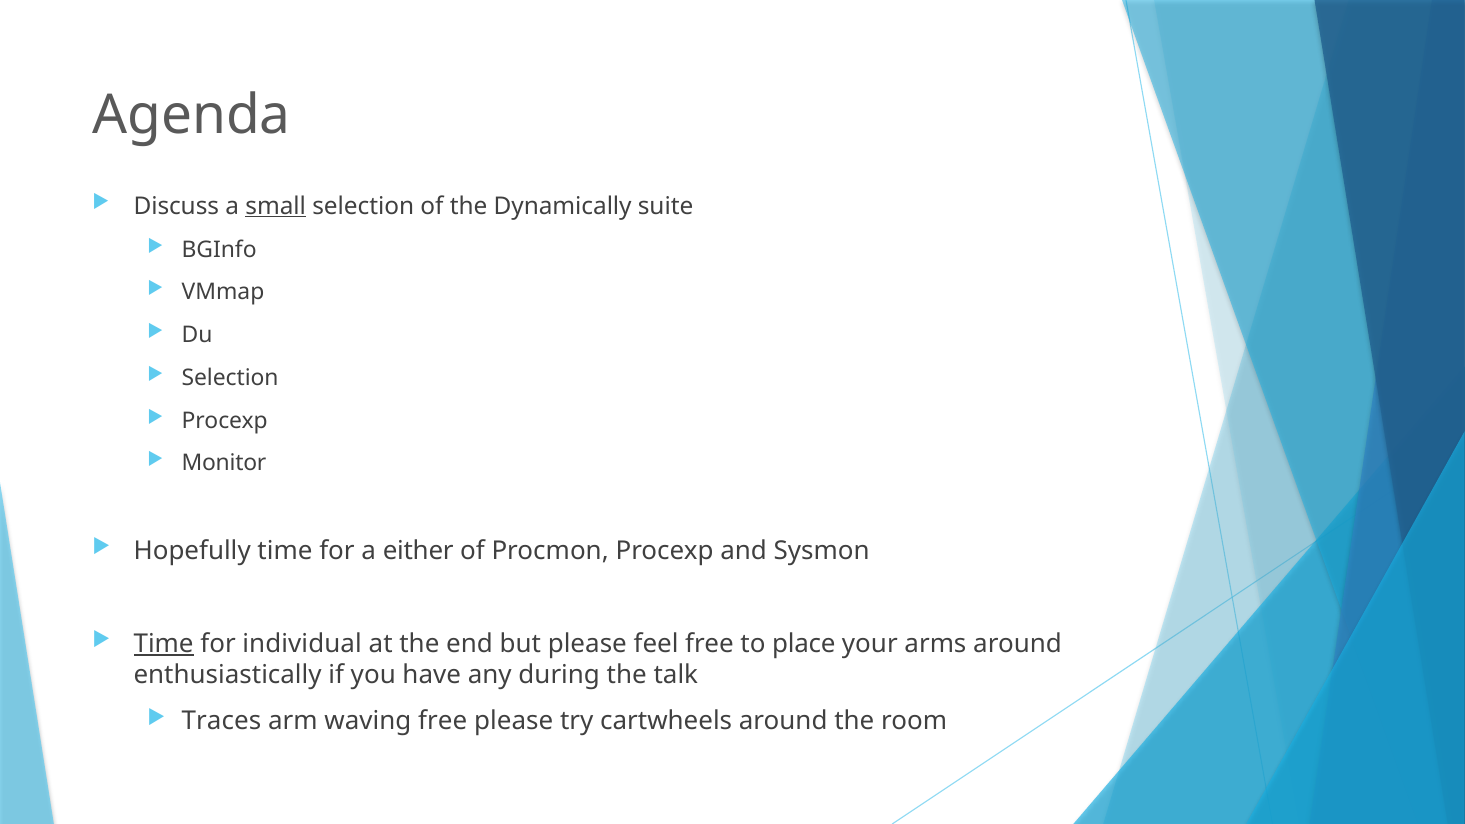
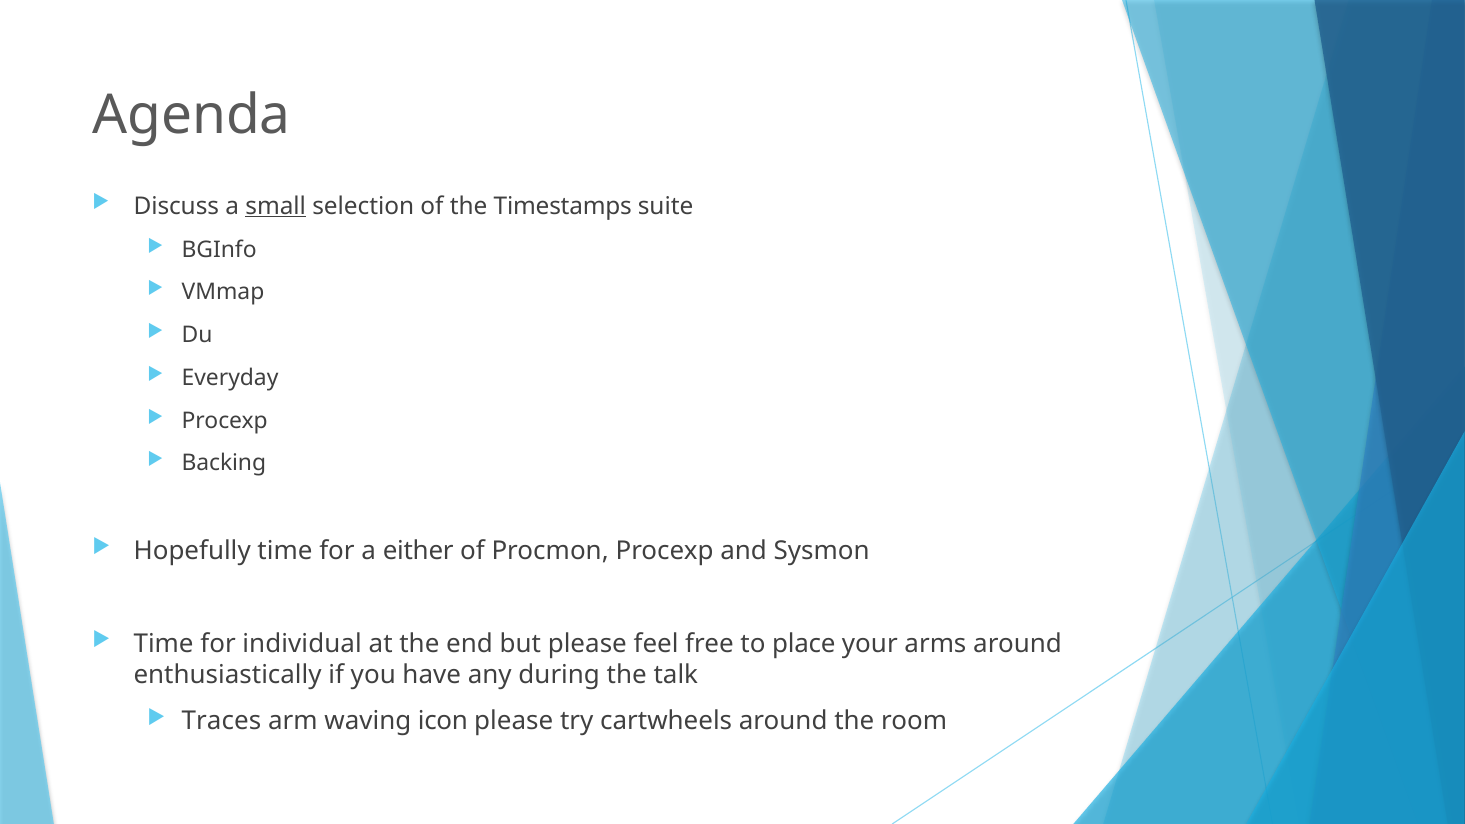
Dynamically: Dynamically -> Timestamps
Selection at (230, 378): Selection -> Everyday
Monitor: Monitor -> Backing
Time at (164, 644) underline: present -> none
waving free: free -> icon
